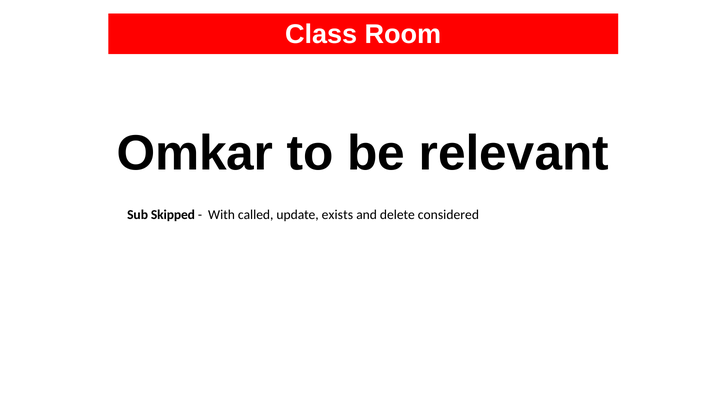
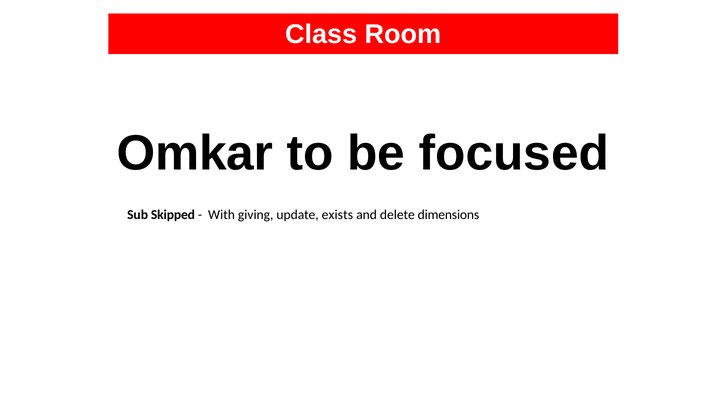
relevant: relevant -> focused
called: called -> giving
considered: considered -> dimensions
